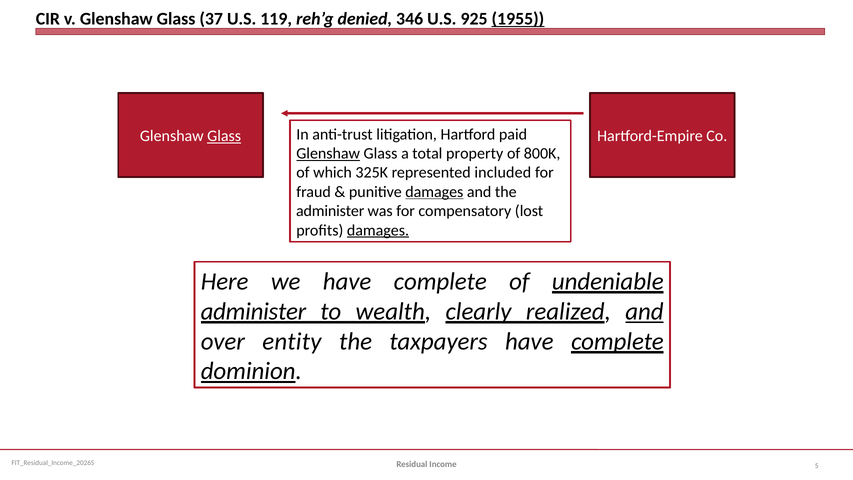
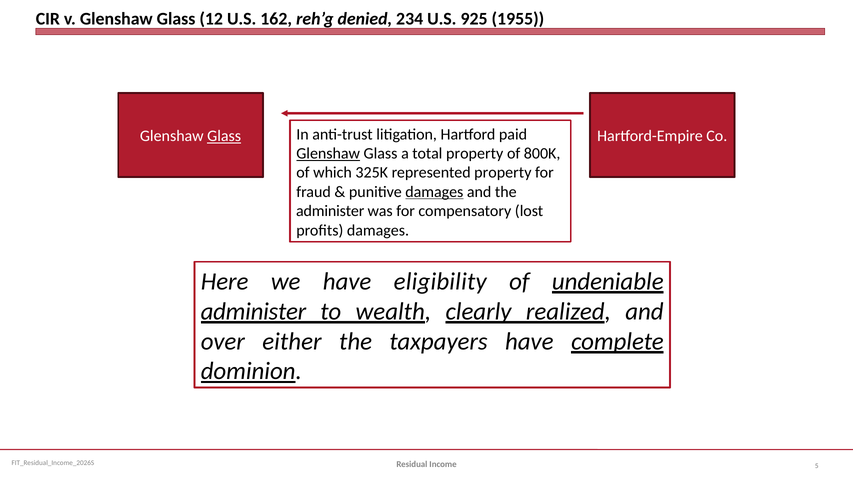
37: 37 -> 12
119: 119 -> 162
346: 346 -> 234
1955 underline: present -> none
represented included: included -> property
damages at (378, 230) underline: present -> none
we have complete: complete -> eligibility
and at (644, 311) underline: present -> none
entity: entity -> either
